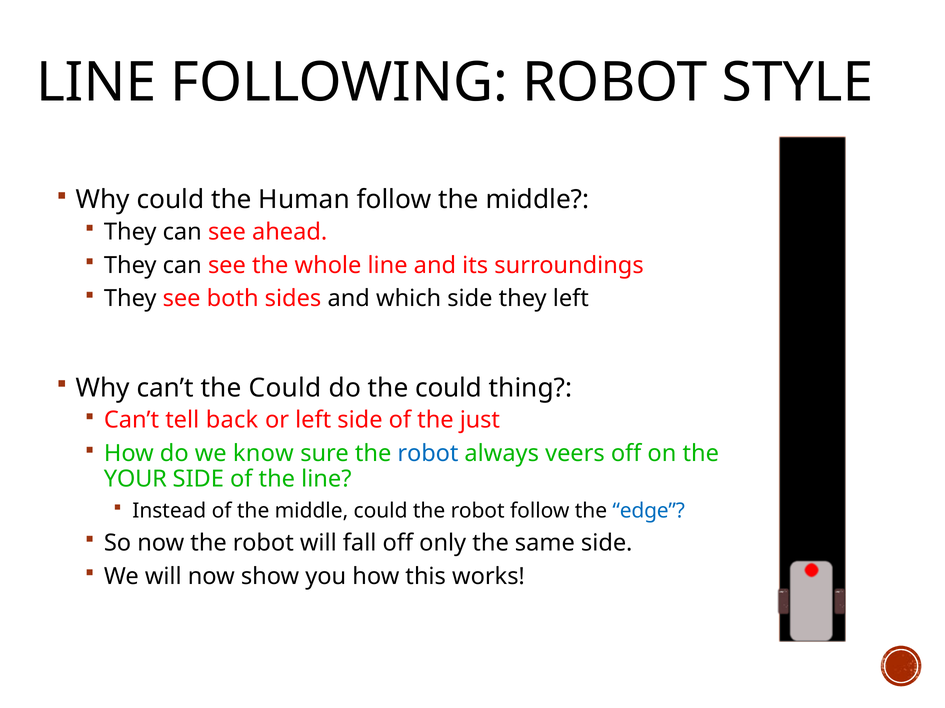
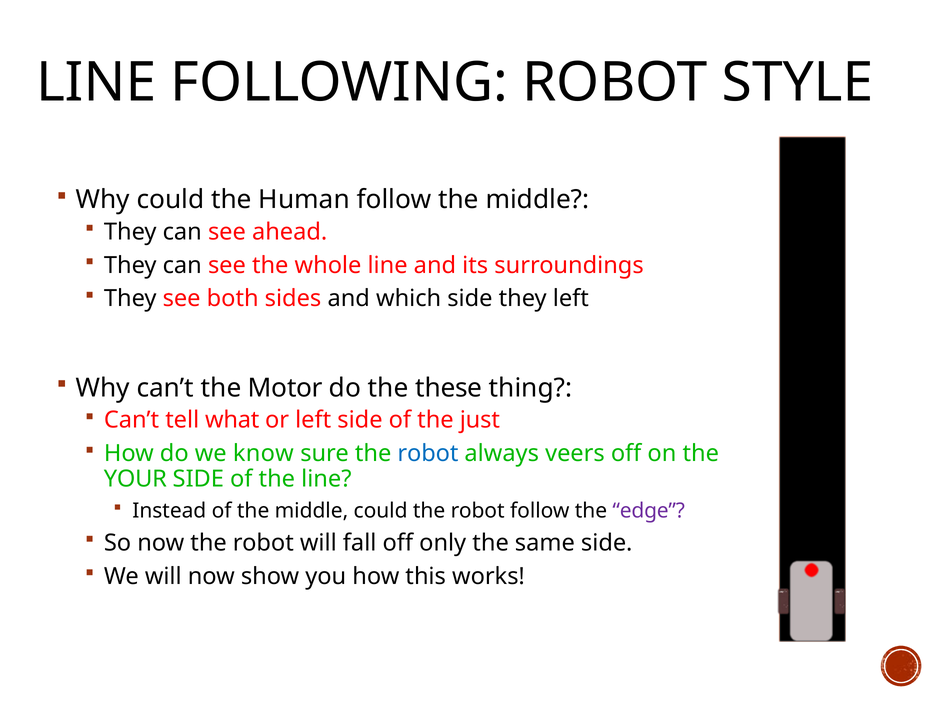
can’t the Could: Could -> Motor
do the could: could -> these
back: back -> what
edge colour: blue -> purple
